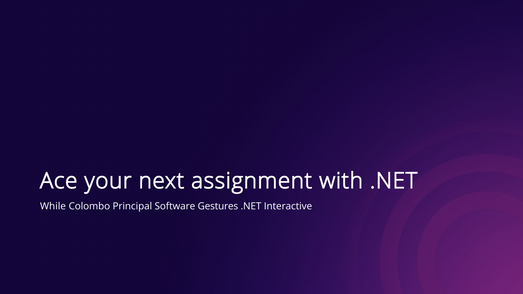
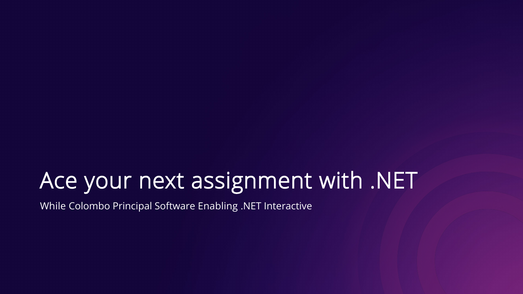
Gestures: Gestures -> Enabling
